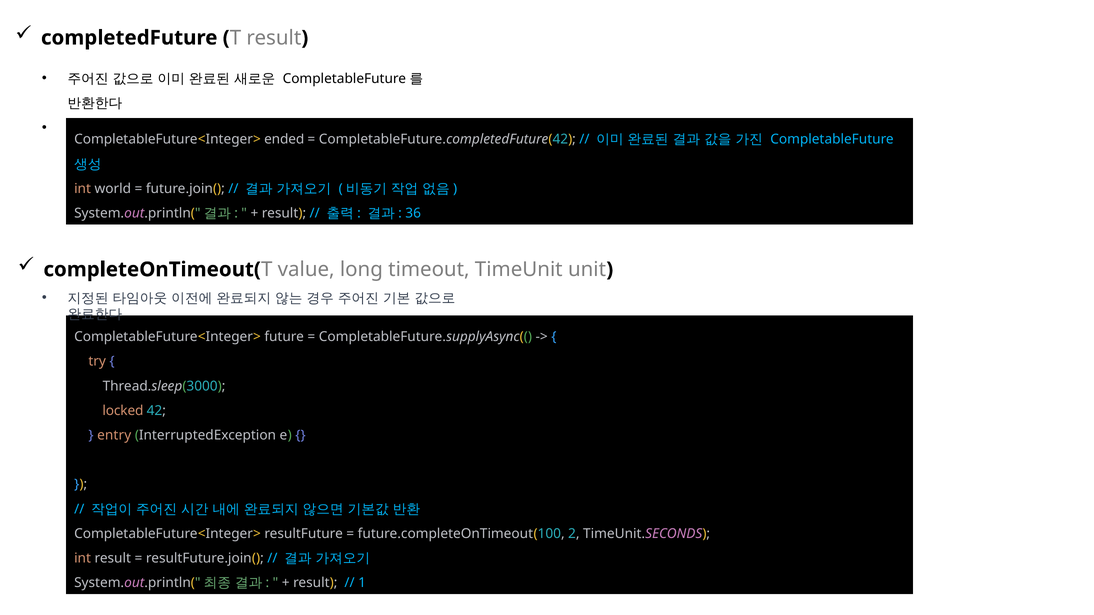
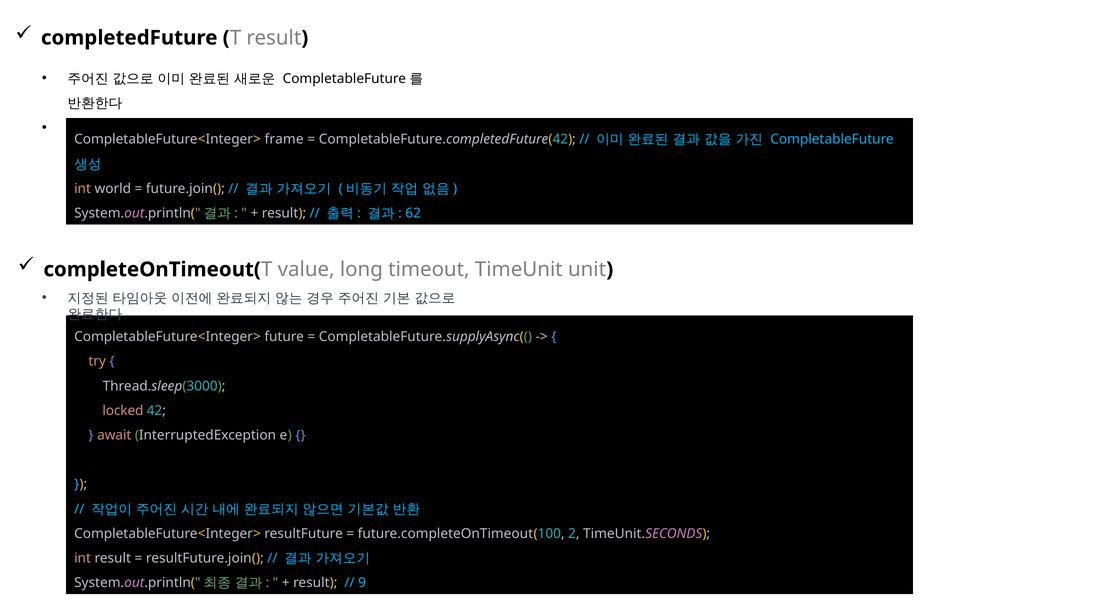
ended: ended -> frame
36: 36 -> 62
entry: entry -> await
1: 1 -> 9
